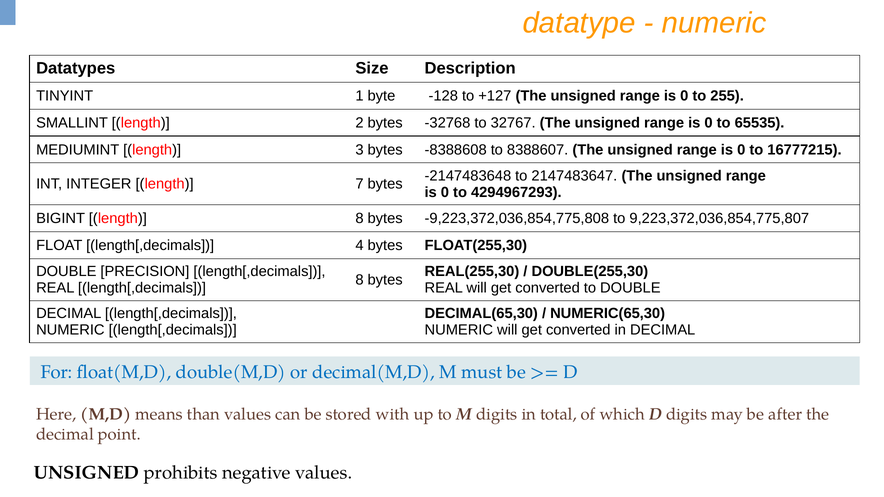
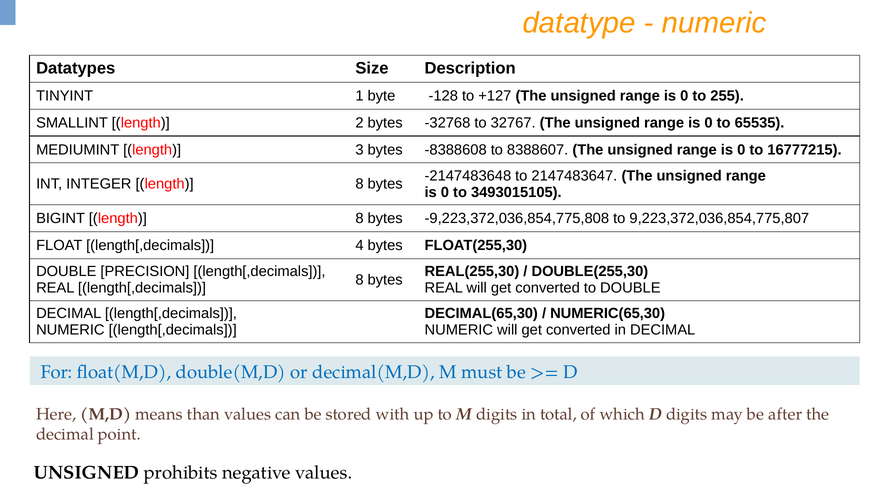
INTEGER length 7: 7 -> 8
4294967293: 4294967293 -> 3493015105
